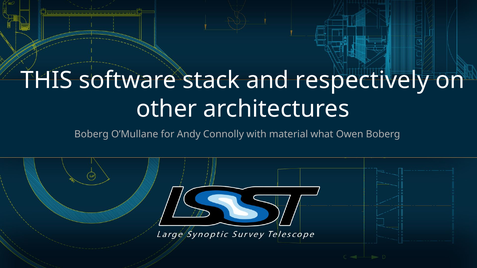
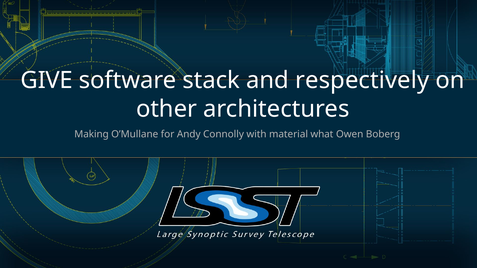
THIS: THIS -> GIVE
Boberg at (91, 134): Boberg -> Making
